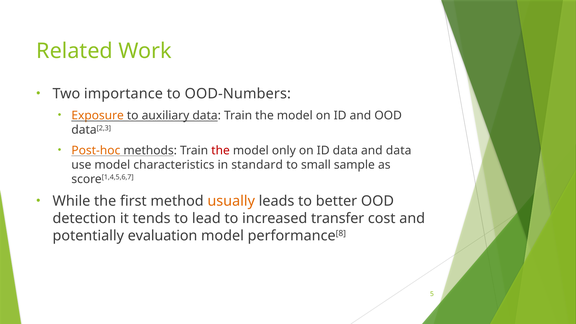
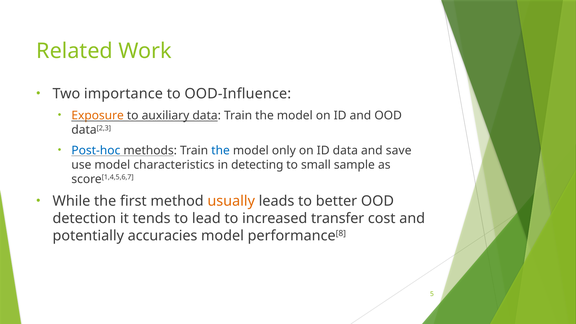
OOD-Numbers: OOD-Numbers -> OOD-Influence
Post-hoc colour: orange -> blue
the at (221, 150) colour: red -> blue
and data: data -> save
standard: standard -> detecting
evaluation: evaluation -> accuracies
